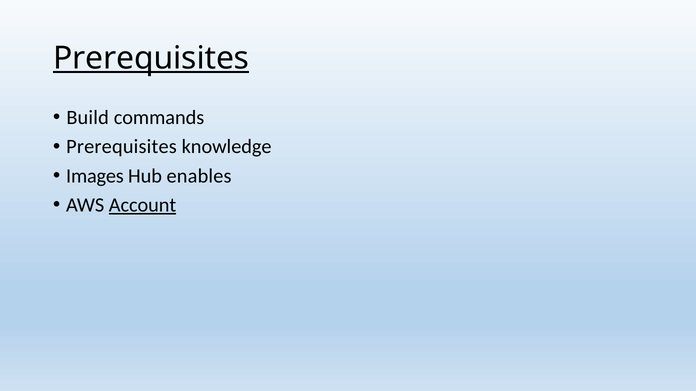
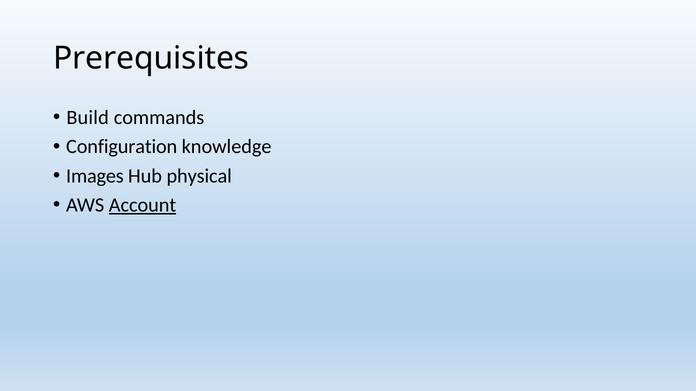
Prerequisites at (151, 58) underline: present -> none
Prerequisites at (122, 147): Prerequisites -> Configuration
enables: enables -> physical
